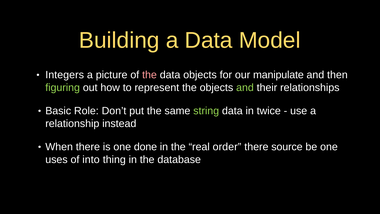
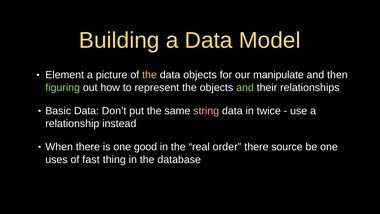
Integers: Integers -> Element
the at (150, 75) colour: pink -> yellow
Basic Role: Role -> Data
string colour: light green -> pink
done: done -> good
into: into -> fast
